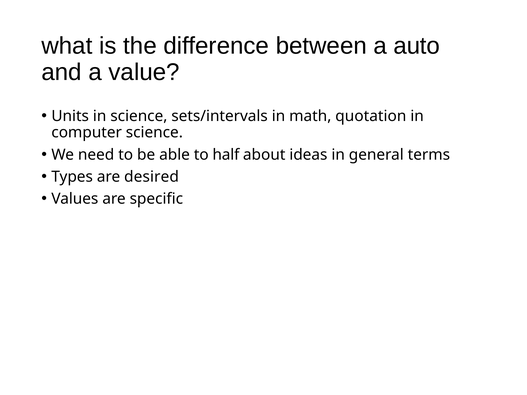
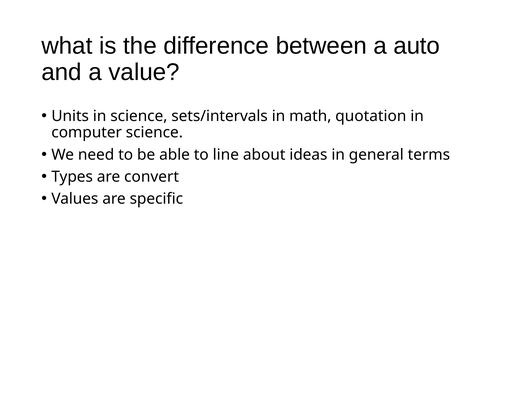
half: half -> line
desired: desired -> convert
